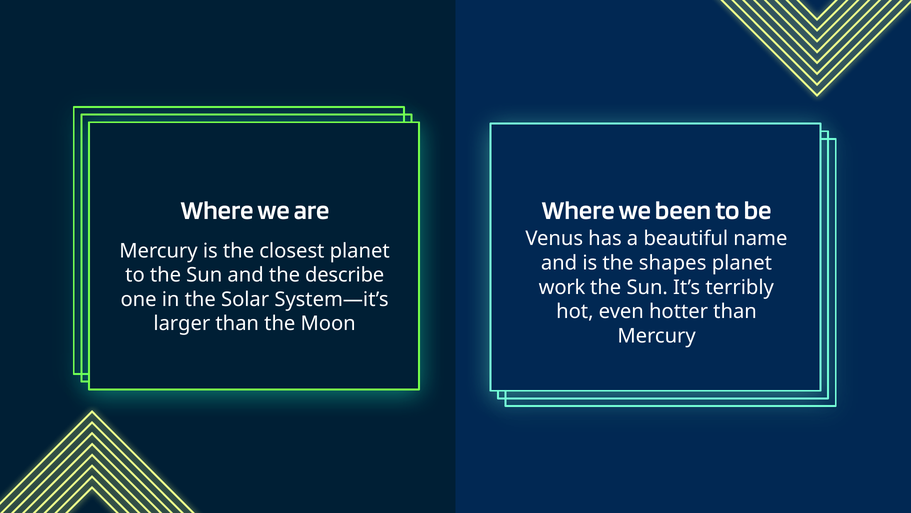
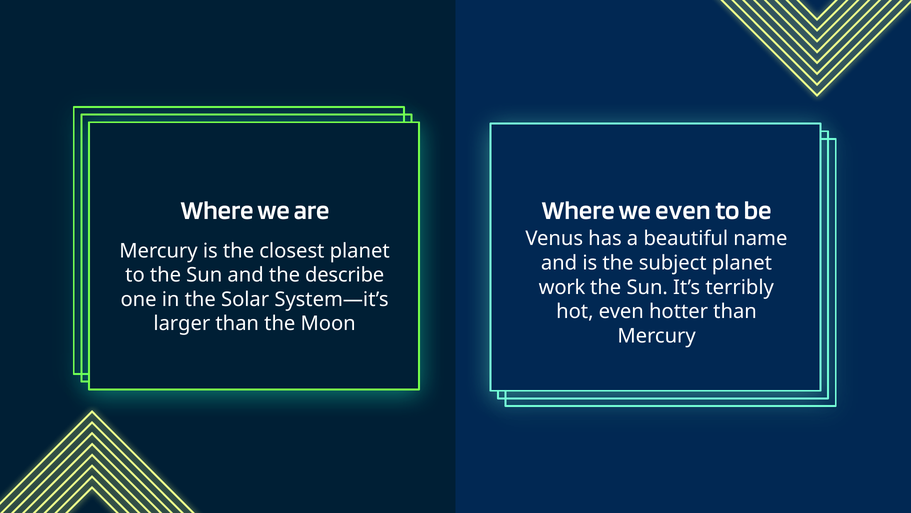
we been: been -> even
shapes: shapes -> subject
